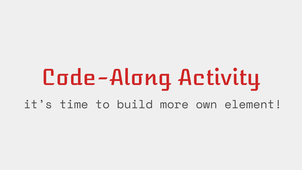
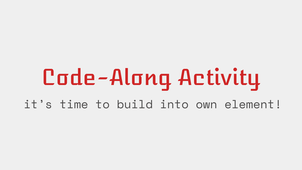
more: more -> into
